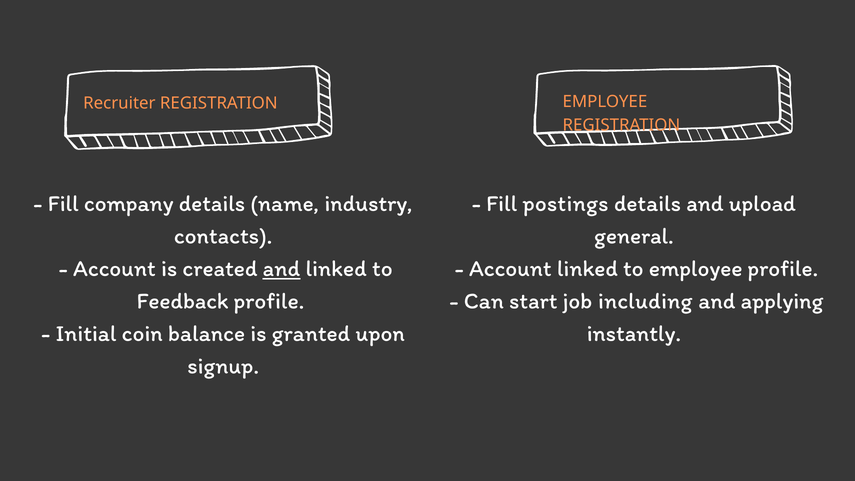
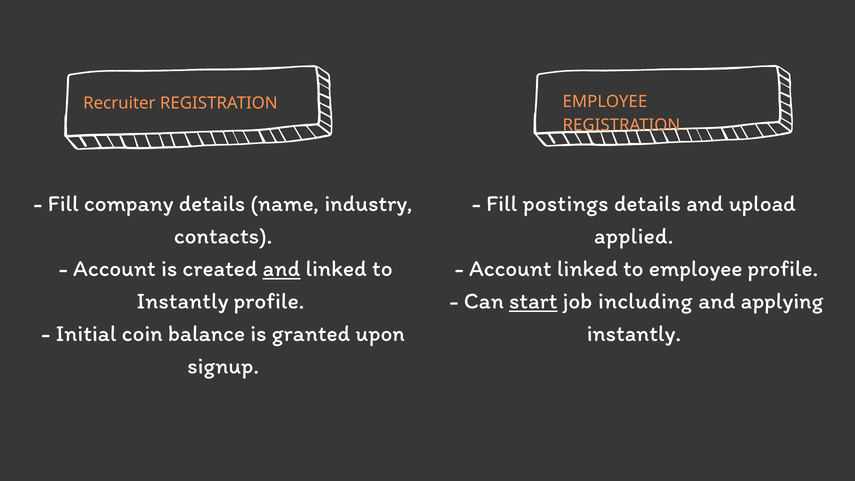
general: general -> applied
Feedback at (183, 301): Feedback -> Instantly
start underline: none -> present
